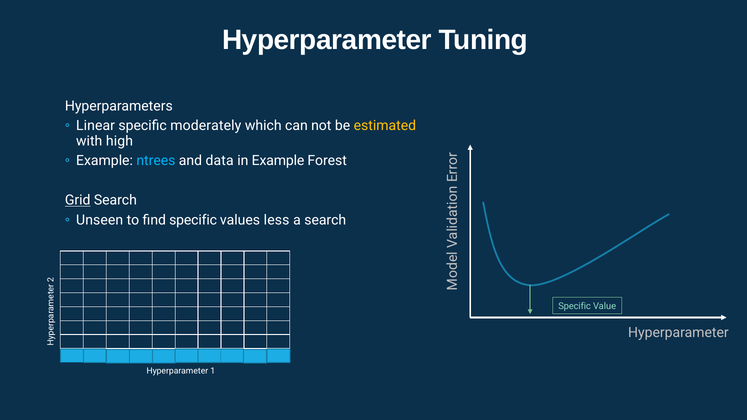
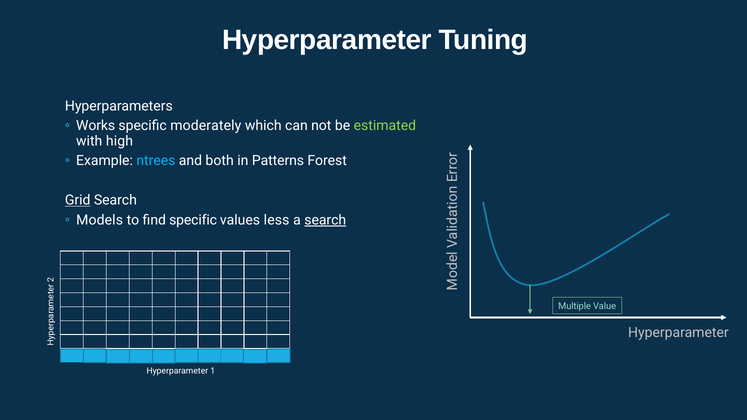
Linear: Linear -> Works
estimated colour: yellow -> light green
data: data -> both
in Example: Example -> Patterns
Unseen: Unseen -> Models
search at (325, 220) underline: none -> present
Specific at (575, 306): Specific -> Multiple
